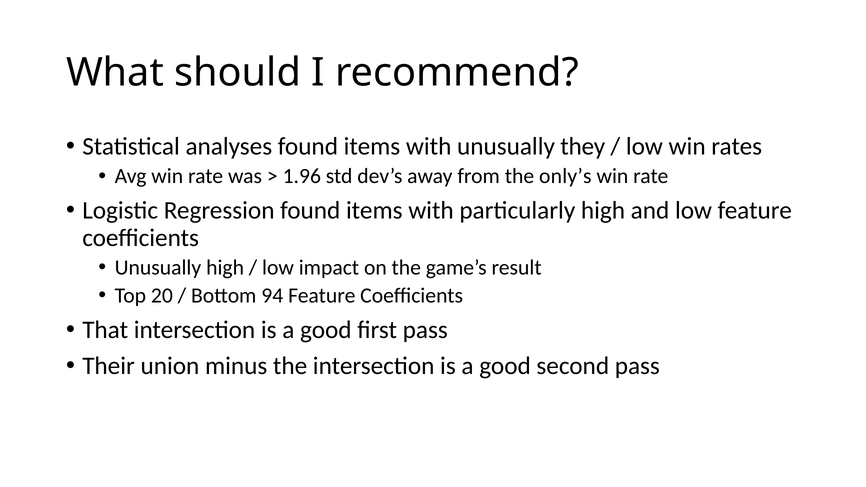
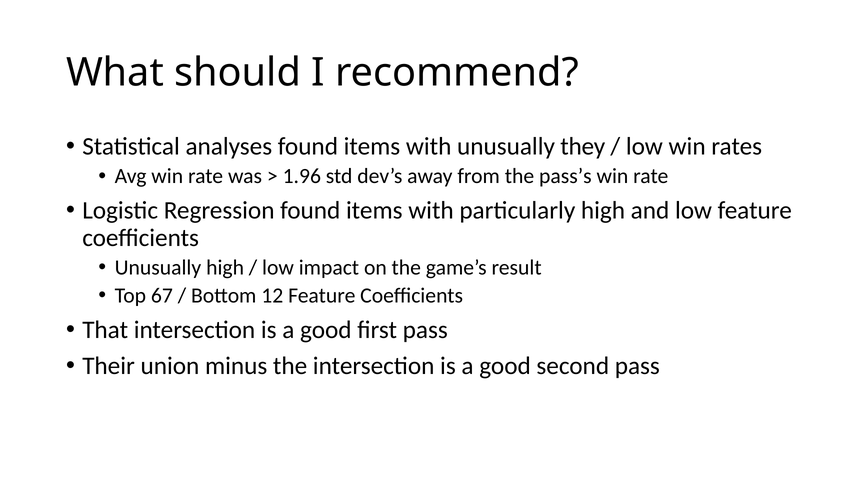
only’s: only’s -> pass’s
20: 20 -> 67
94: 94 -> 12
